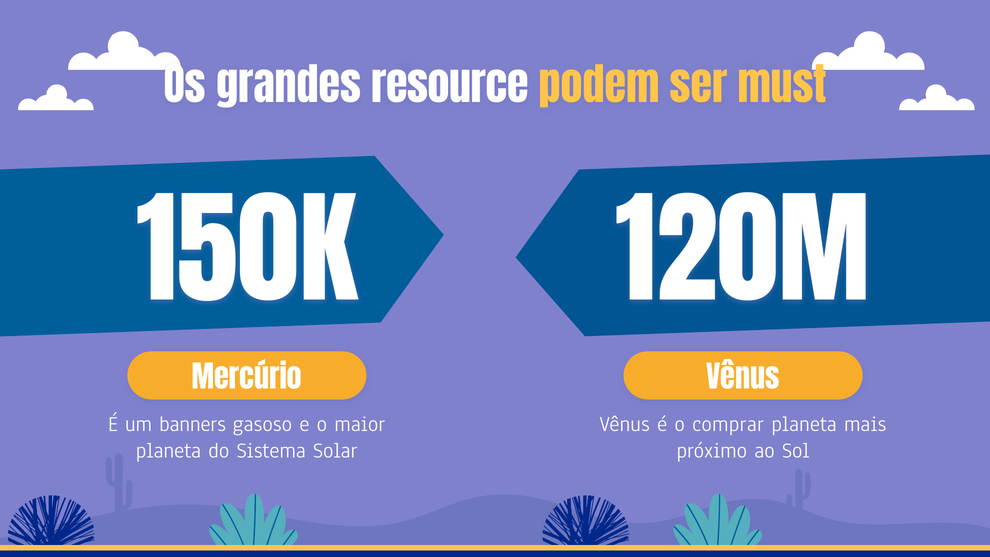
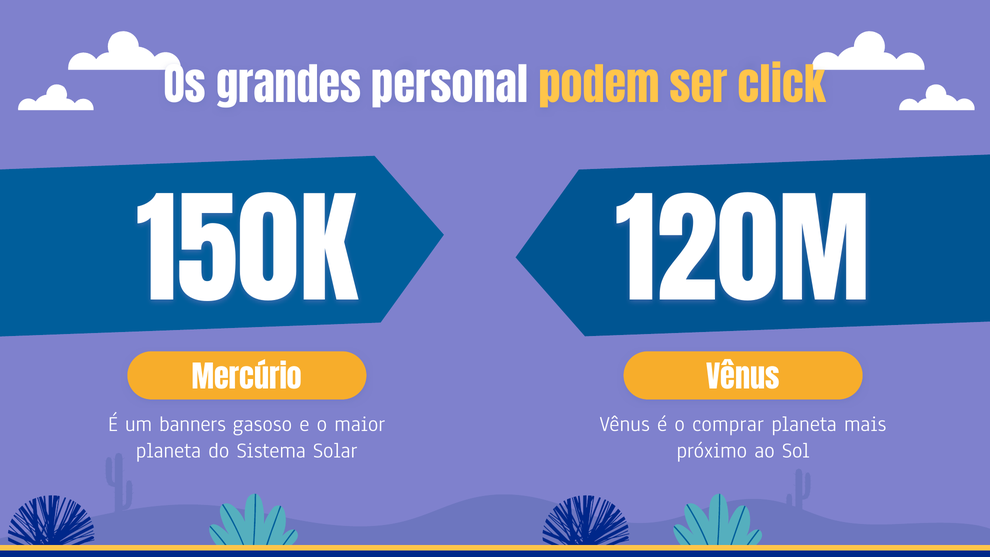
resource: resource -> personal
must: must -> click
